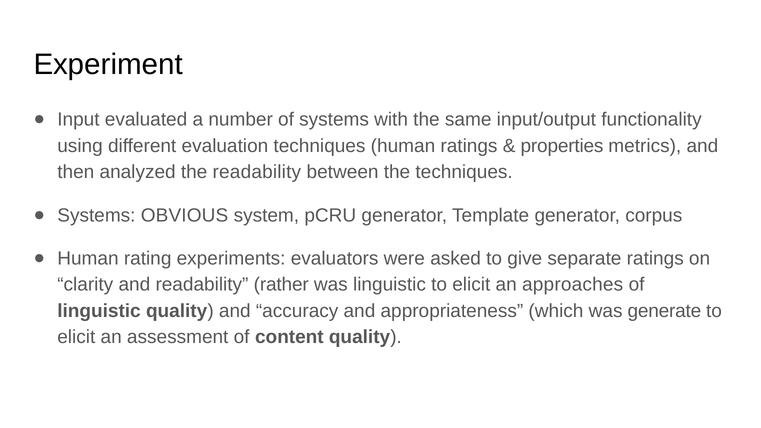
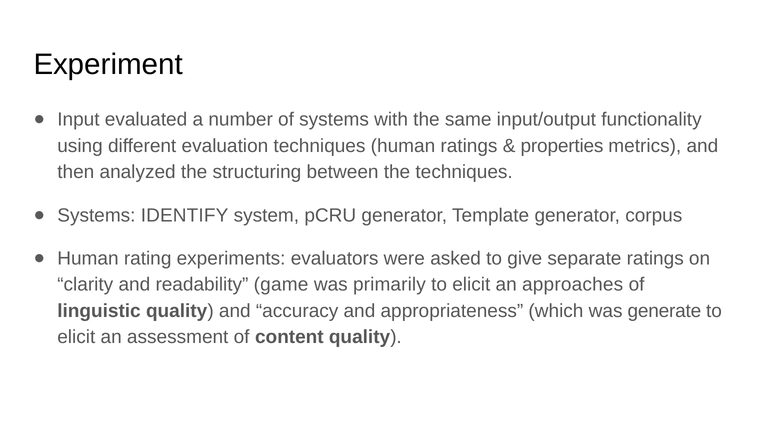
the readability: readability -> structuring
OBVIOUS: OBVIOUS -> IDENTIFY
rather: rather -> game
was linguistic: linguistic -> primarily
